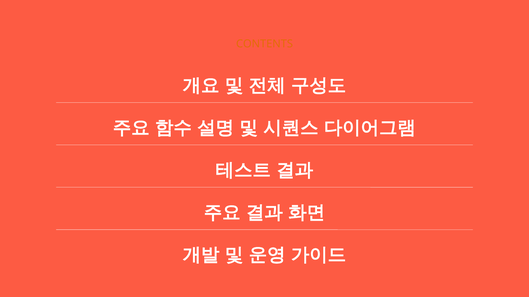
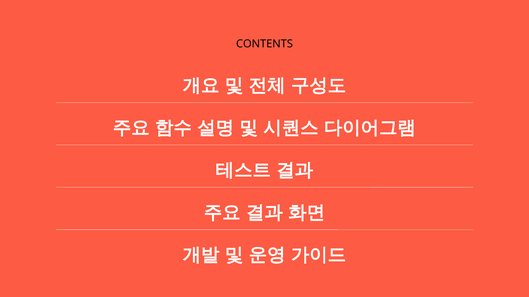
CONTENTS colour: orange -> black
